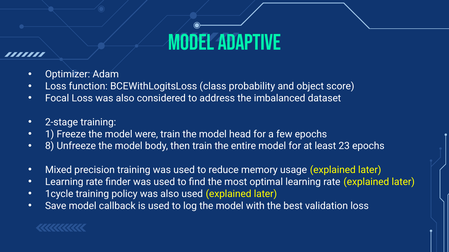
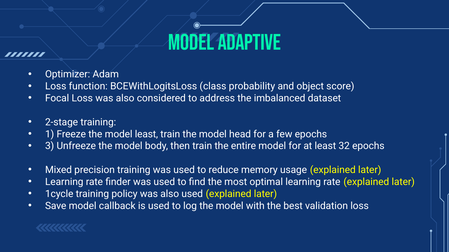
model were: were -> least
8: 8 -> 3
23: 23 -> 32
